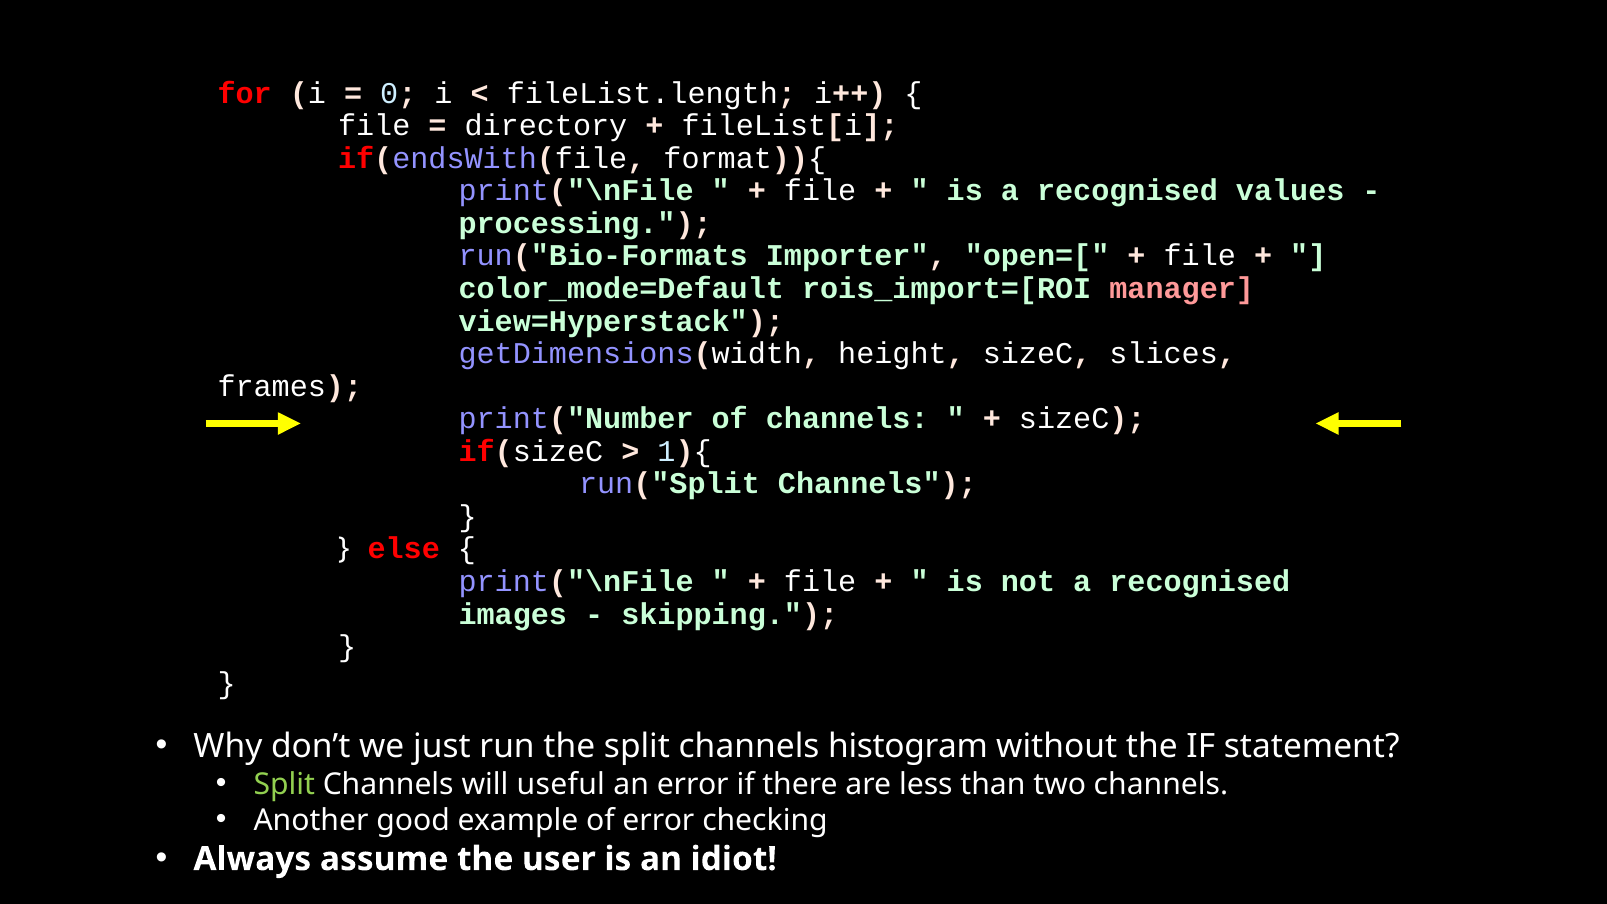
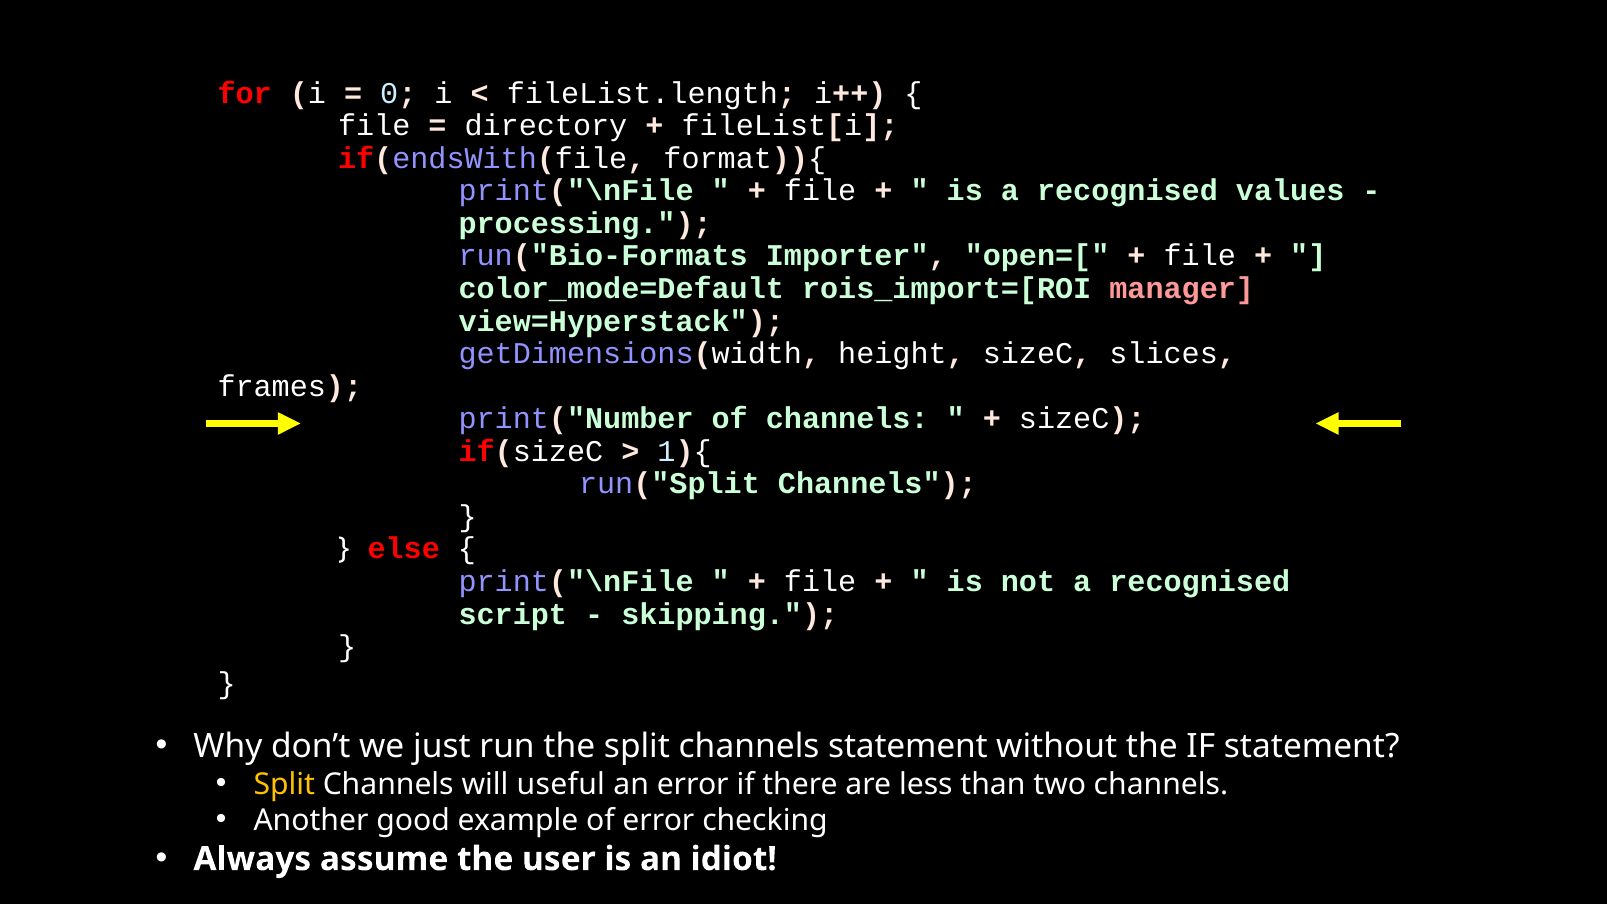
images: images -> script
channels histogram: histogram -> statement
Split at (284, 784) colour: light green -> yellow
